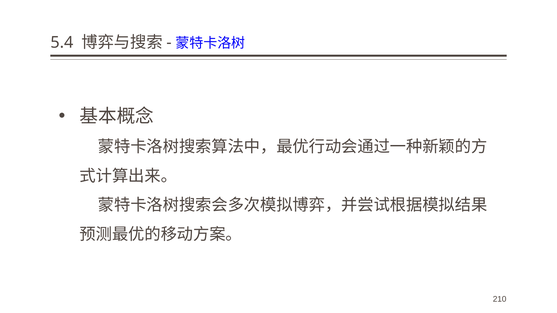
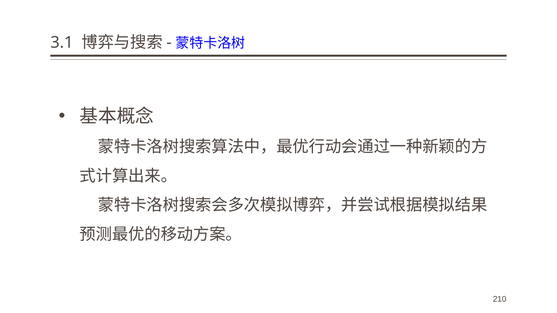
5.4: 5.4 -> 3.1
